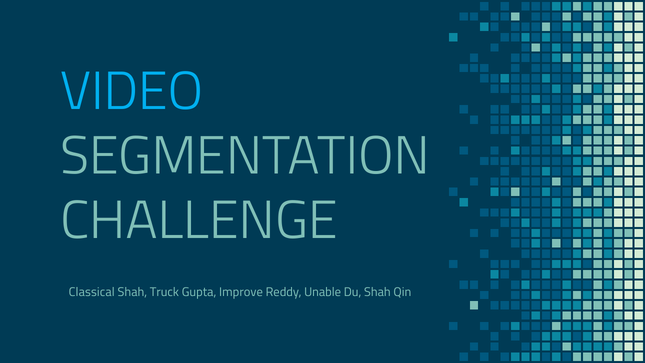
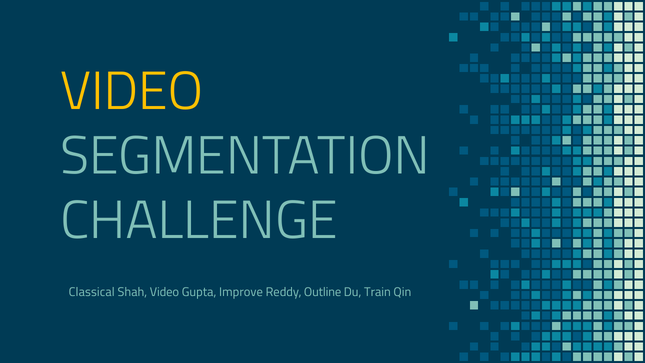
VIDEO at (132, 92) colour: light blue -> yellow
Shah Truck: Truck -> Video
Unable: Unable -> Outline
Du Shah: Shah -> Train
